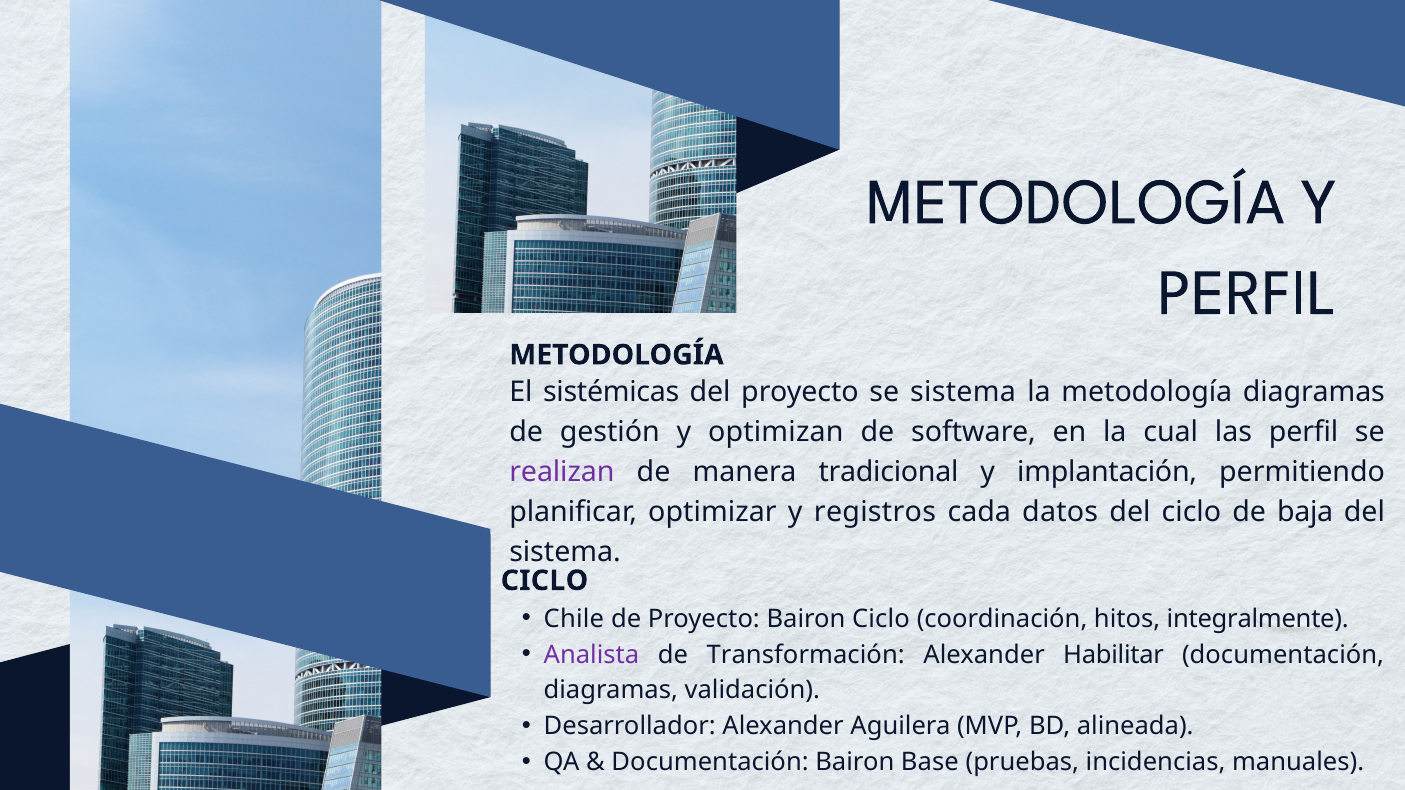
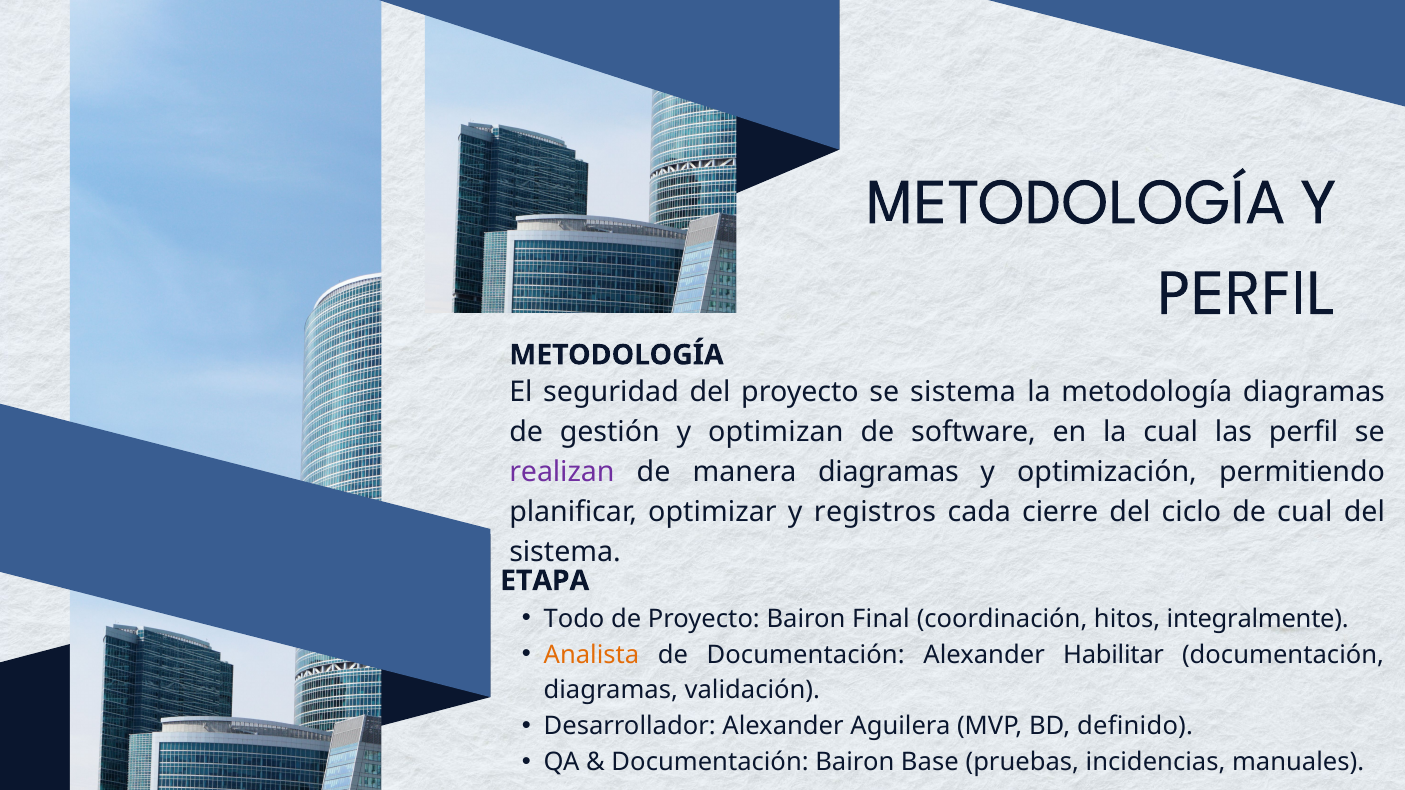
sistémicas: sistémicas -> seguridad
manera tradicional: tradicional -> diagramas
implantación: implantación -> optimización
datos: datos -> cierre
de baja: baja -> cual
CICLO at (544, 581): CICLO -> ETAPA
Chile: Chile -> Todo
Bairon Ciclo: Ciclo -> Final
Analista colour: purple -> orange
de Transformación: Transformación -> Documentación
alineada: alineada -> definido
